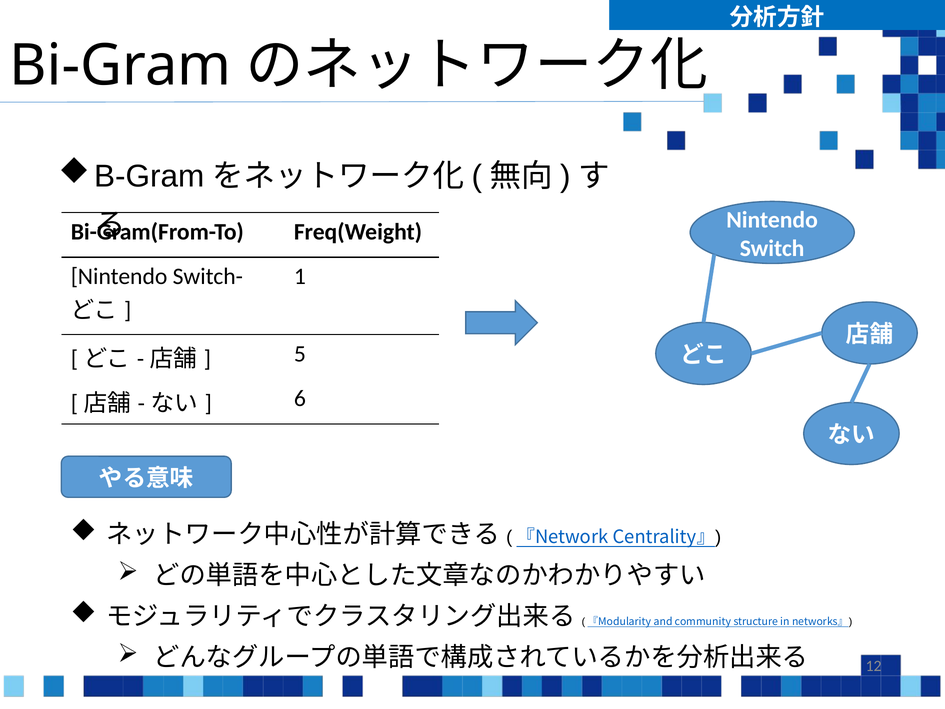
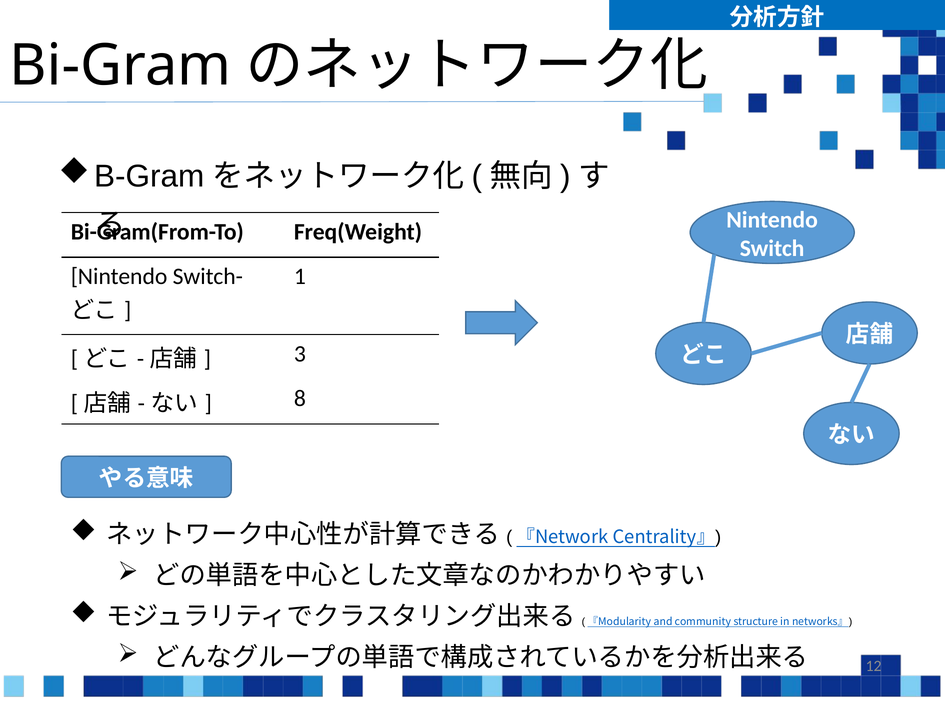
5: 5 -> 3
6: 6 -> 8
